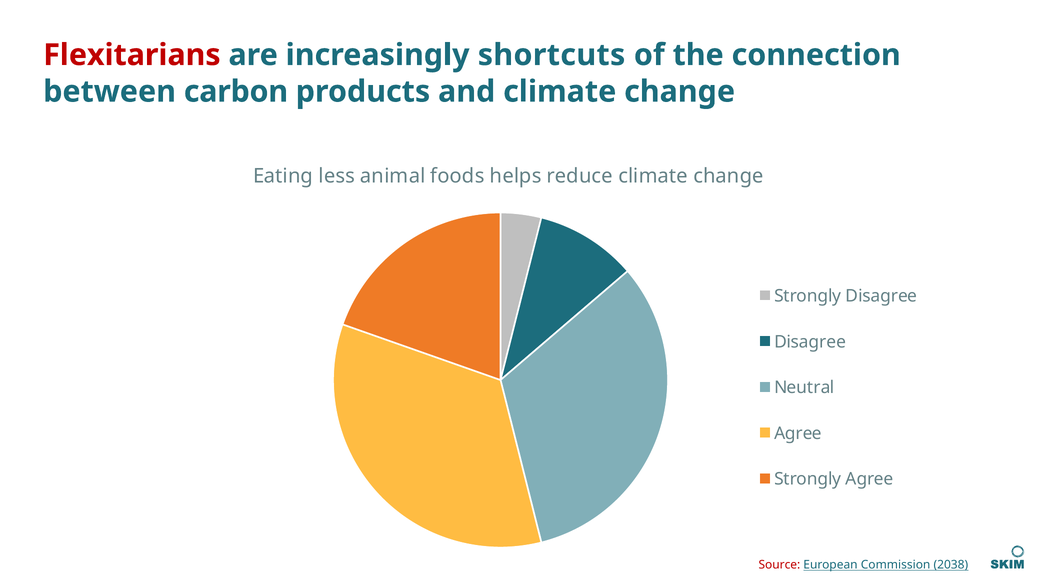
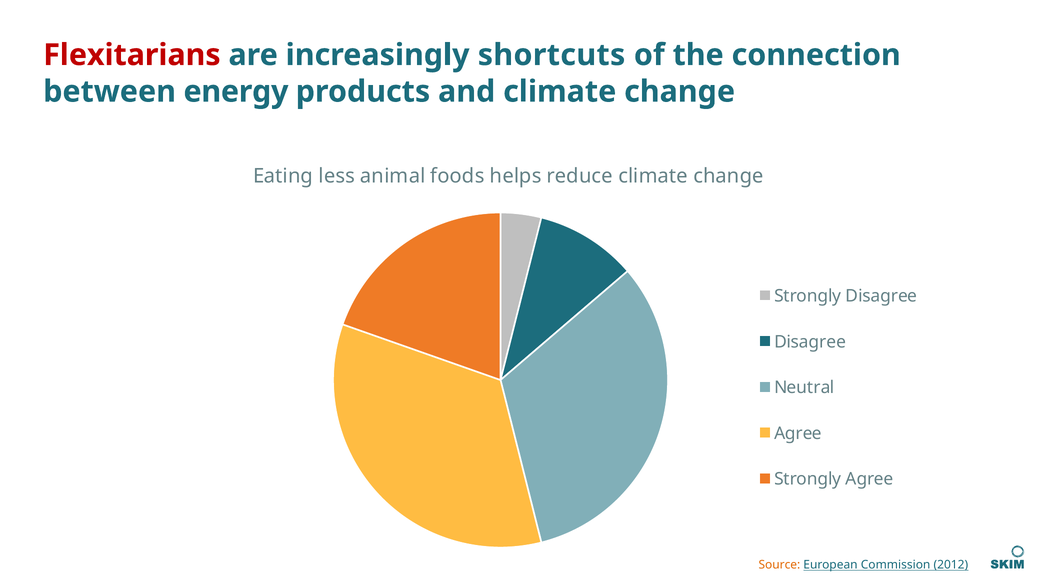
carbon: carbon -> energy
Source colour: red -> orange
2038: 2038 -> 2012
